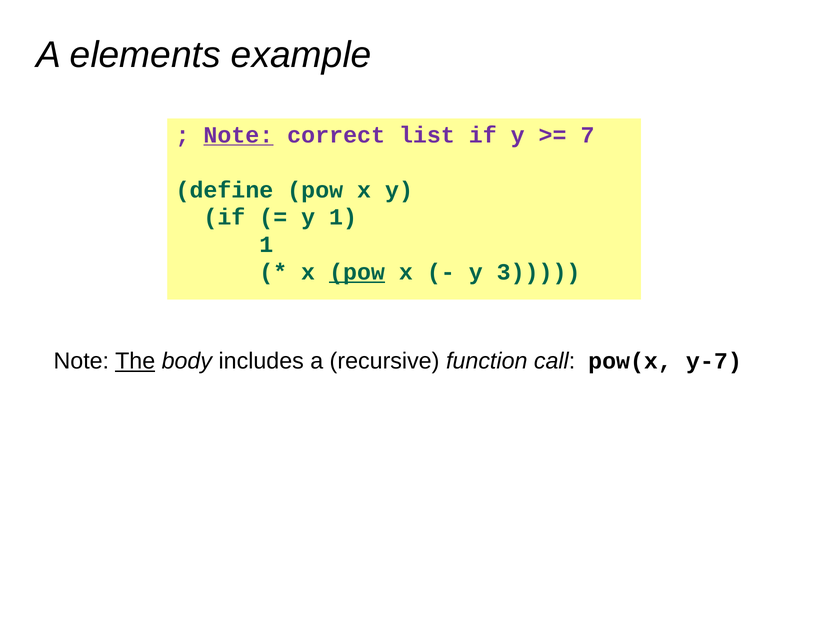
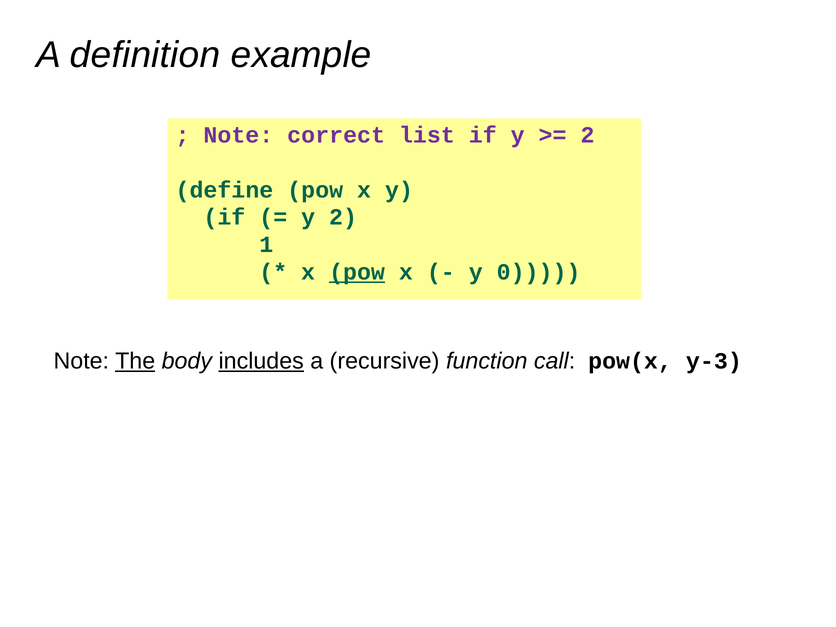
elements: elements -> definition
Note at (238, 135) underline: present -> none
7 at (588, 135): 7 -> 2
y 1: 1 -> 2
3: 3 -> 0
includes underline: none -> present
y-7: y-7 -> y-3
